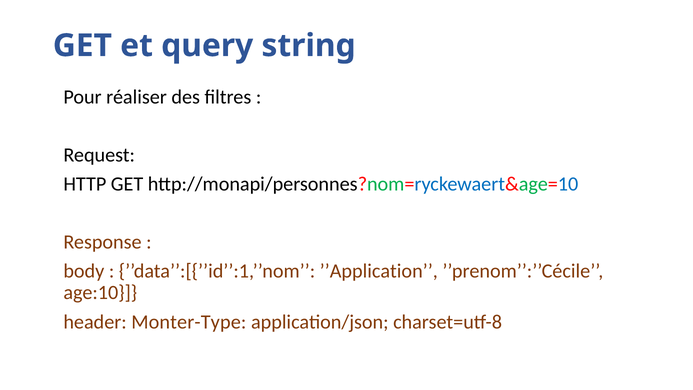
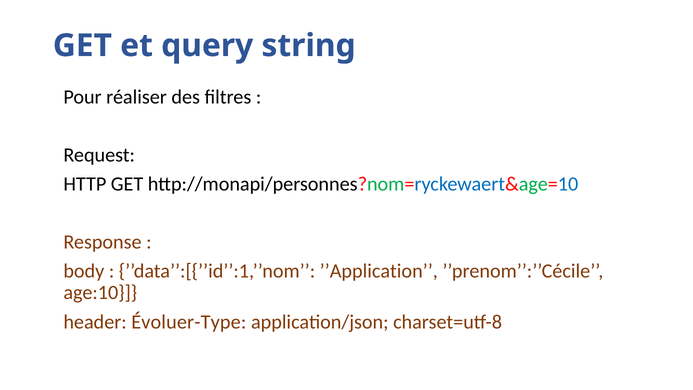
Monter-Type: Monter-Type -> Évoluer-Type
